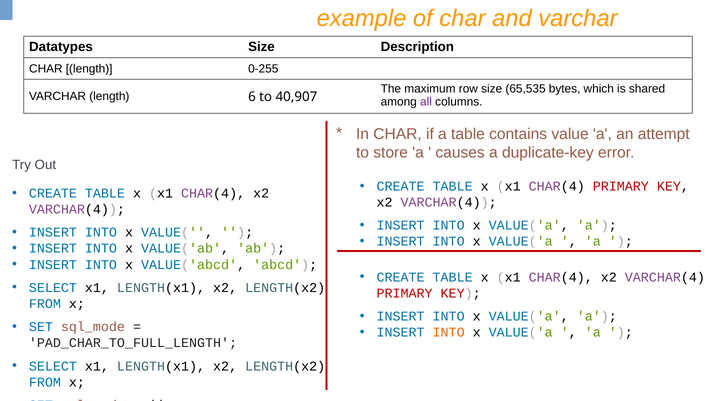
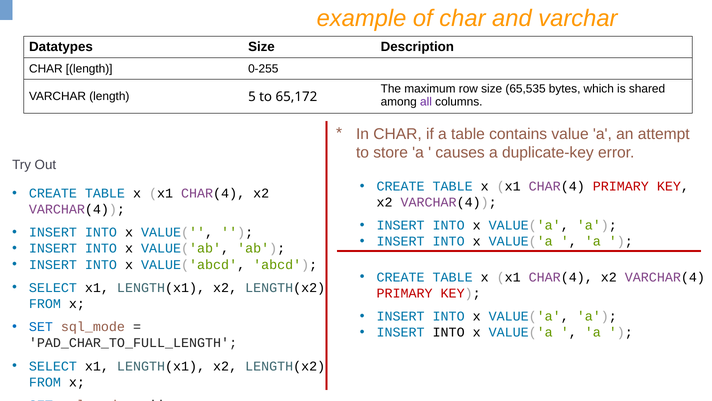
6: 6 -> 5
40,907: 40,907 -> 65,172
INTO at (449, 332) colour: orange -> black
